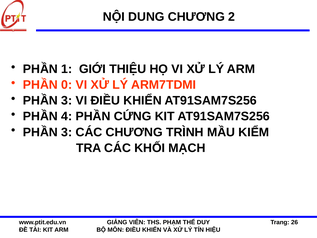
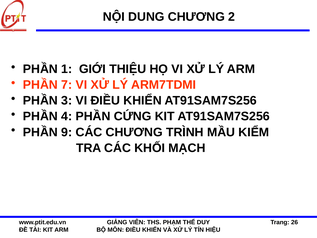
0: 0 -> 7
3 at (67, 132): 3 -> 9
